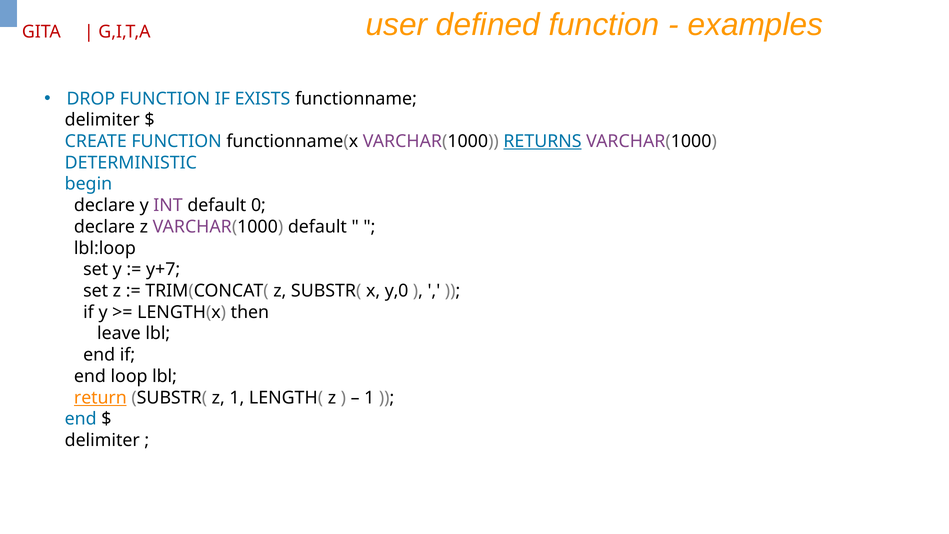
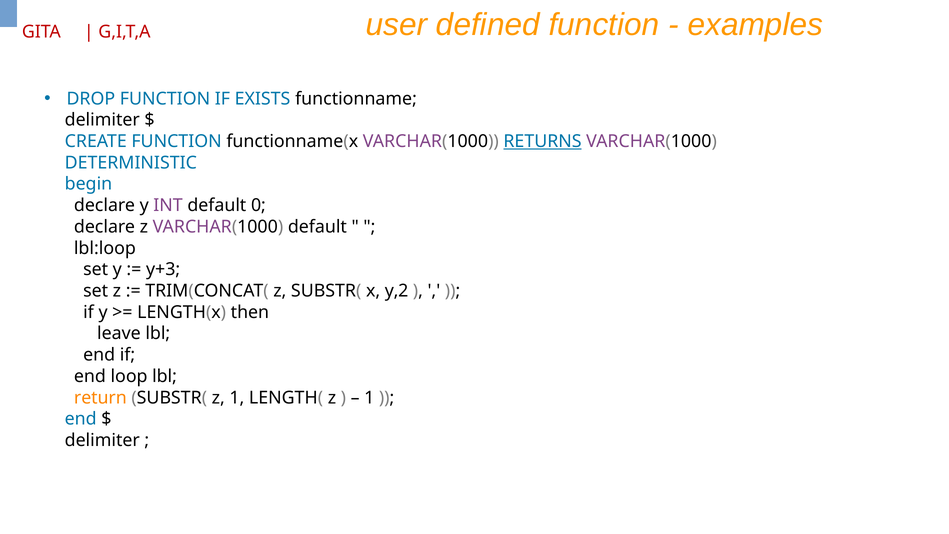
y+7: y+7 -> y+3
y,0: y,0 -> y,2
return underline: present -> none
